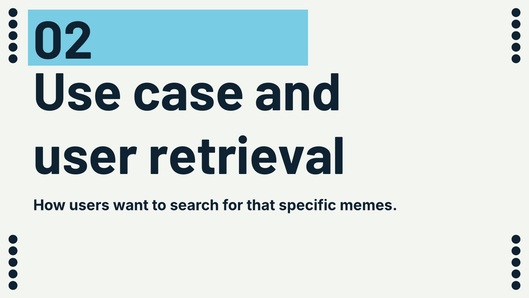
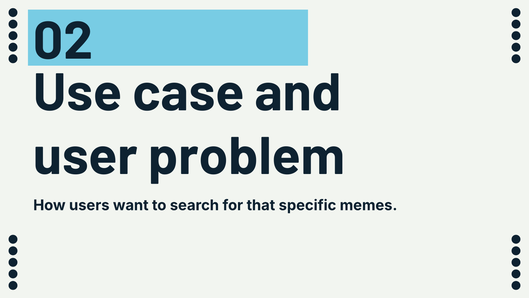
retrieval: retrieval -> problem
